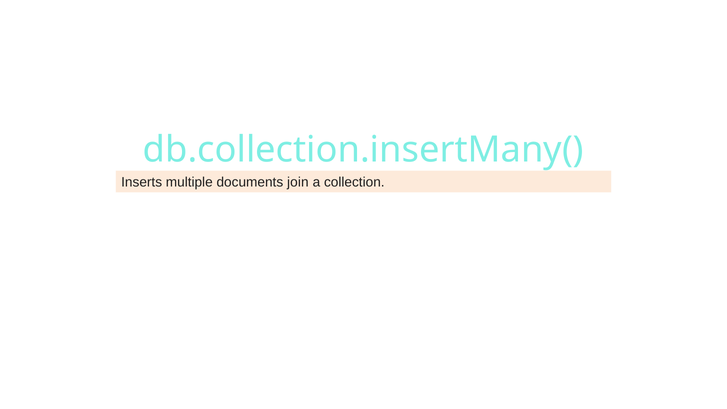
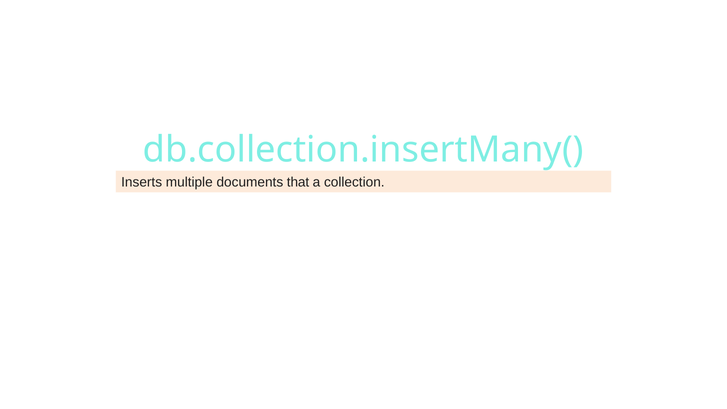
join: join -> that
